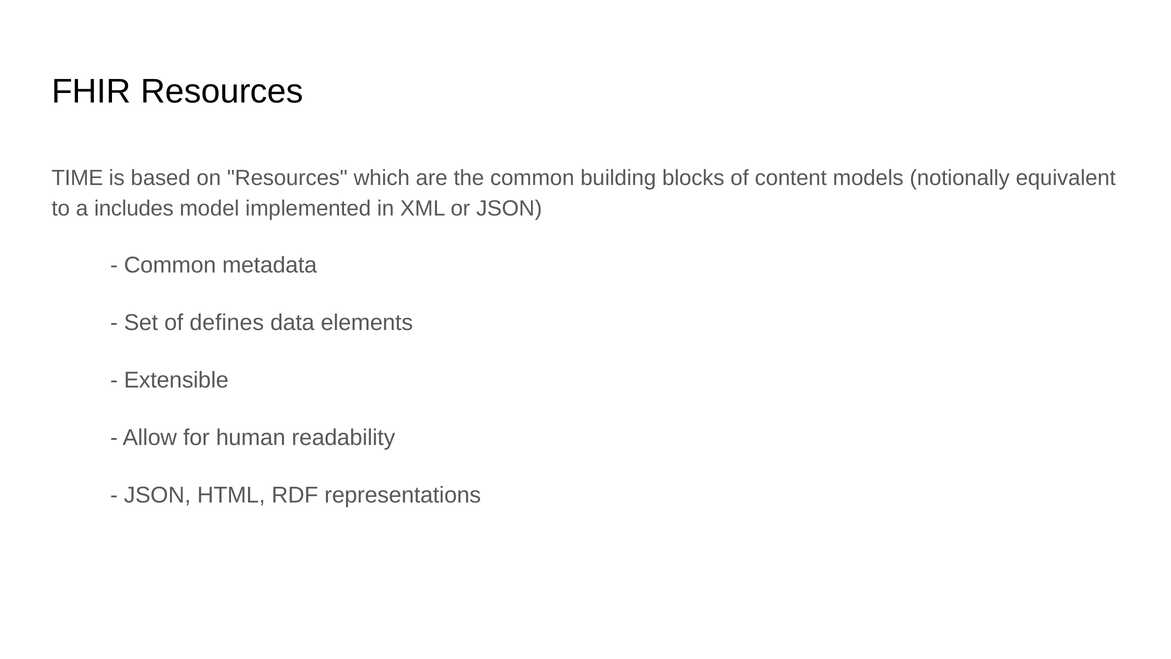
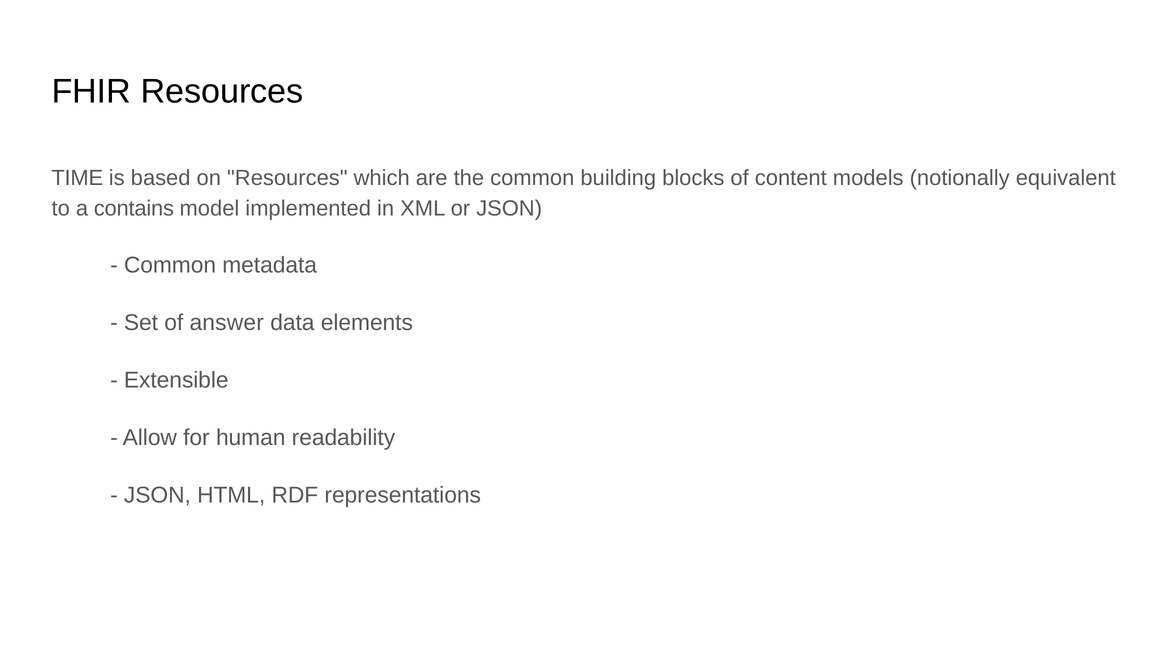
includes: includes -> contains
defines: defines -> answer
